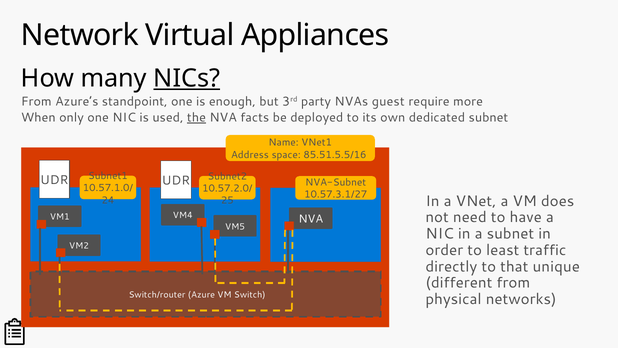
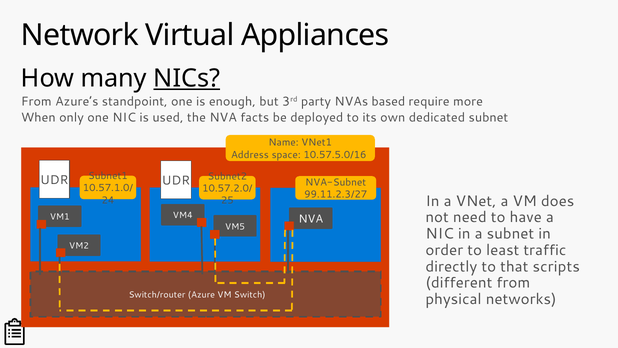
guest: guest -> based
the underline: present -> none
85.51.5.5/16: 85.51.5.5/16 -> 10.57.5.0/16
10.57.3.1/27: 10.57.3.1/27 -> 99.11.2.3/27
unique: unique -> scripts
